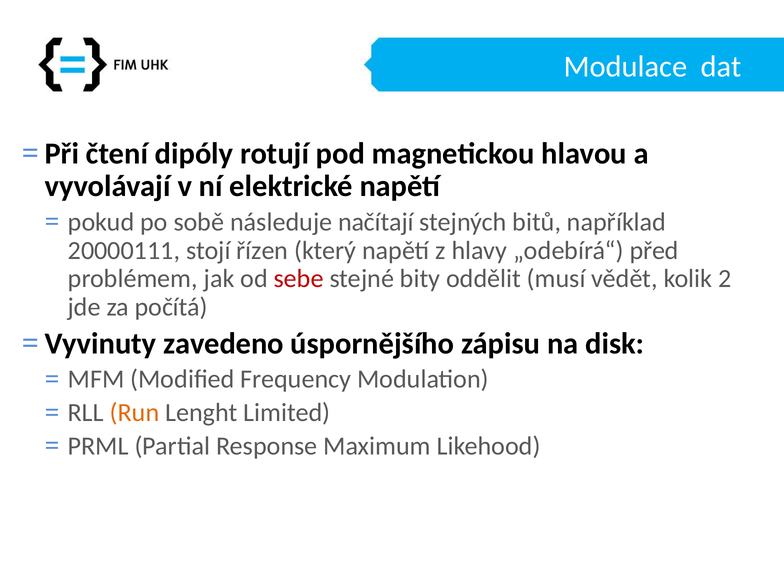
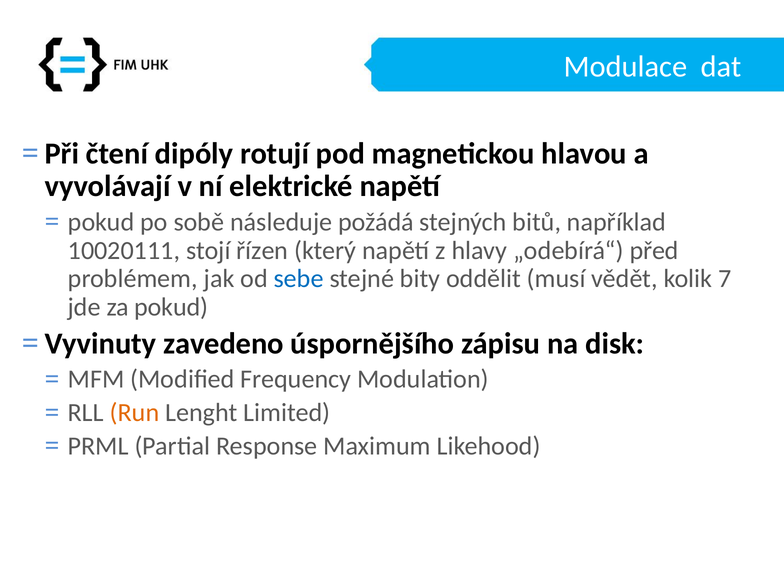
načítají: načítají -> požádá
20000111: 20000111 -> 10020111
sebe colour: red -> blue
2: 2 -> 7
za počítá: počítá -> pokud
